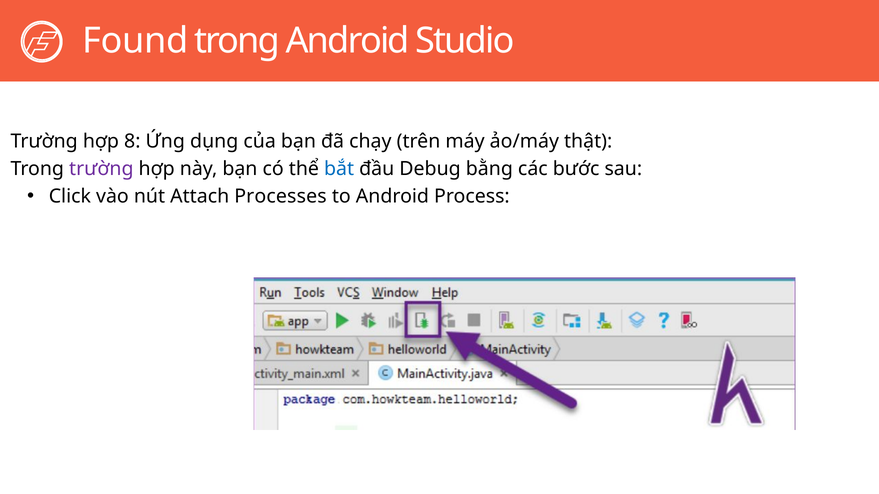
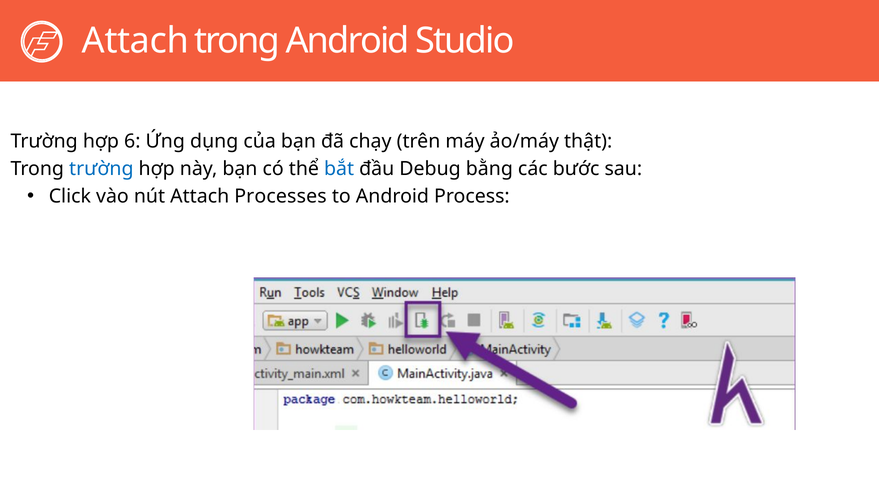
Found at (135, 41): Found -> Attach
8: 8 -> 6
trường at (101, 169) colour: purple -> blue
